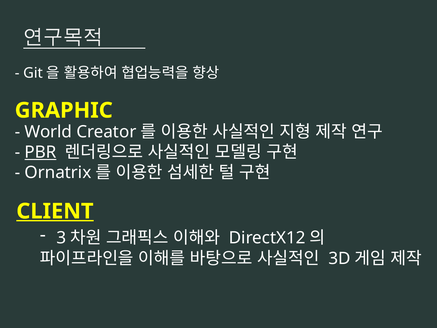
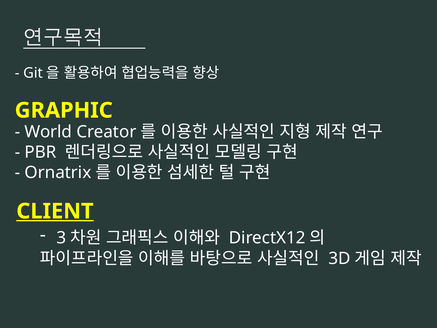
PBR underline: present -> none
